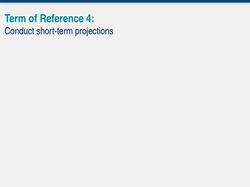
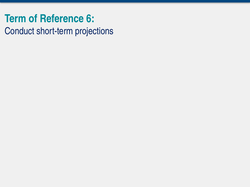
4: 4 -> 6
